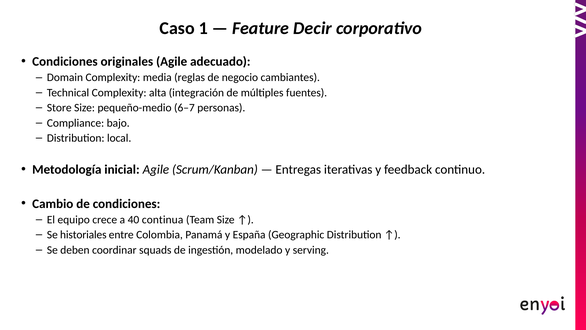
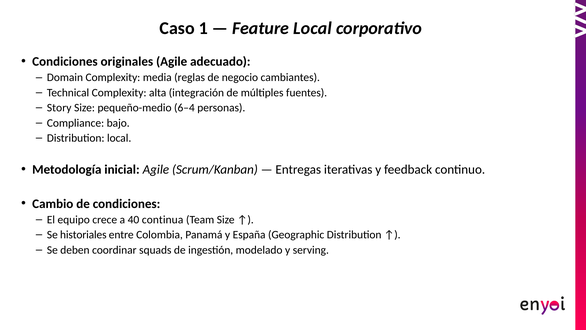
Feature Decir: Decir -> Local
Store: Store -> Story
6–7: 6–7 -> 6–4
